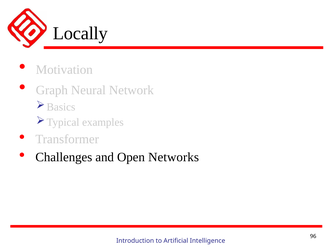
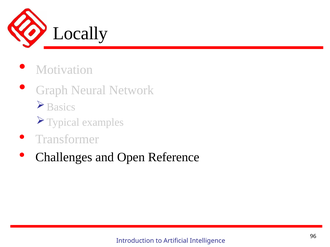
Networks: Networks -> Reference
